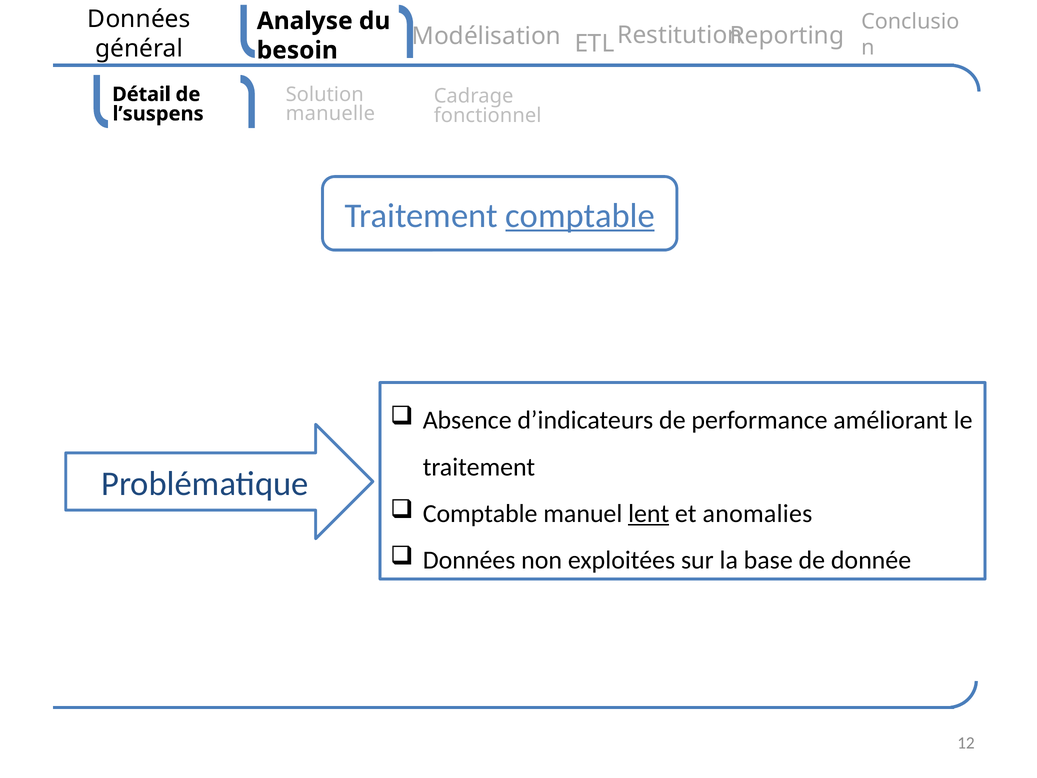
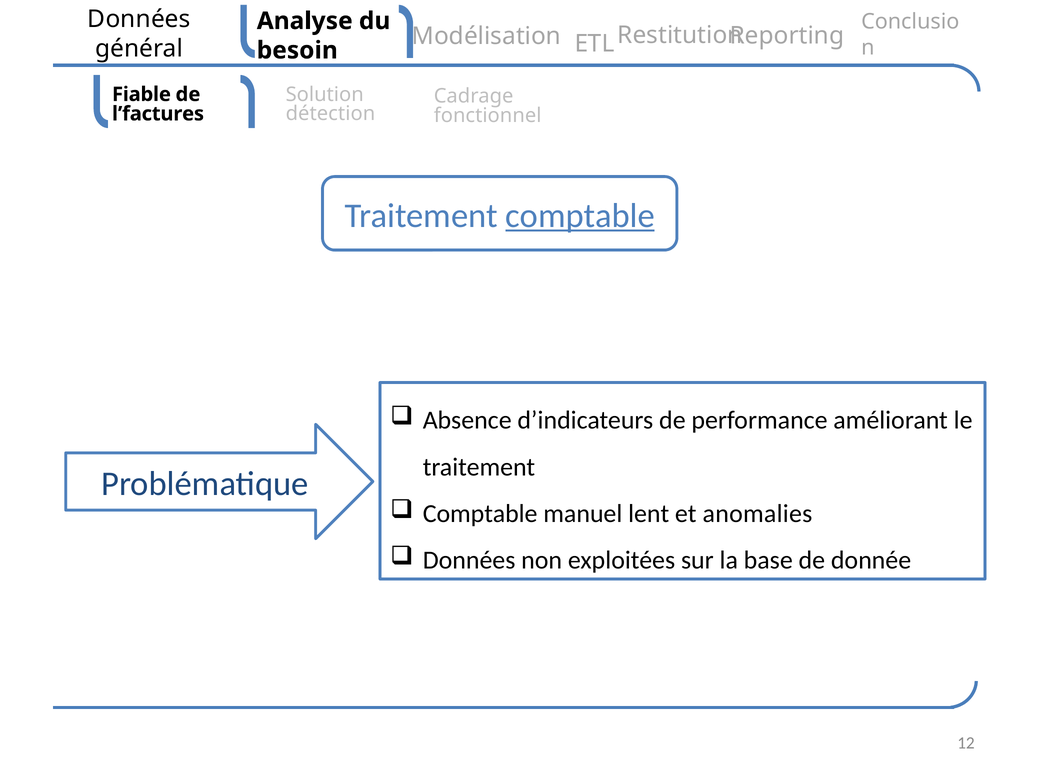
Détail: Détail -> Fiable
manuelle: manuelle -> détection
l’suspens: l’suspens -> l’factures
lent underline: present -> none
